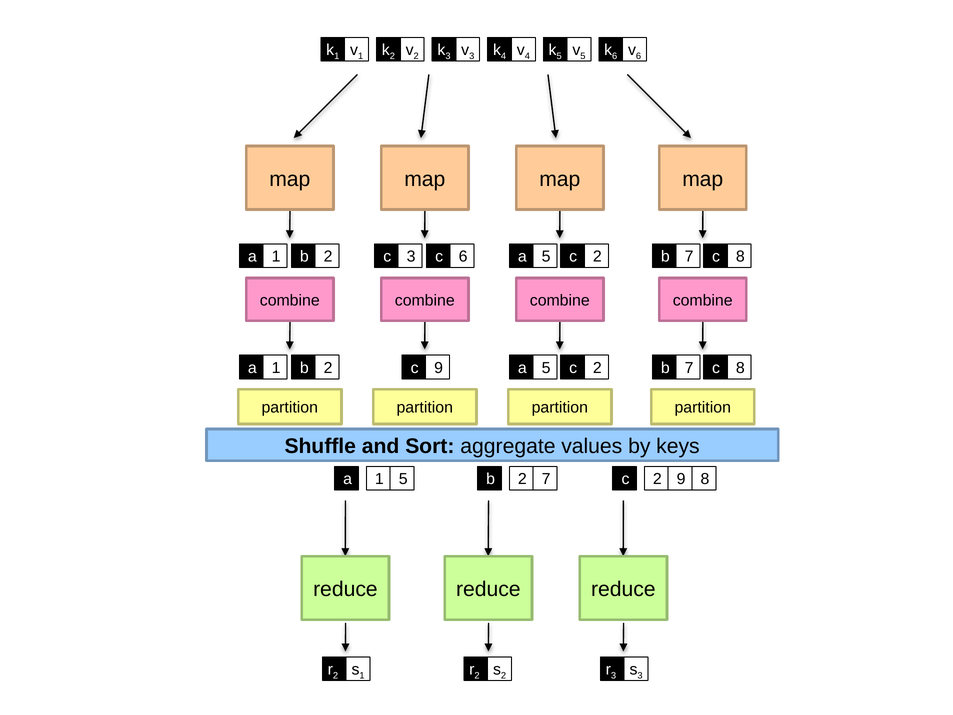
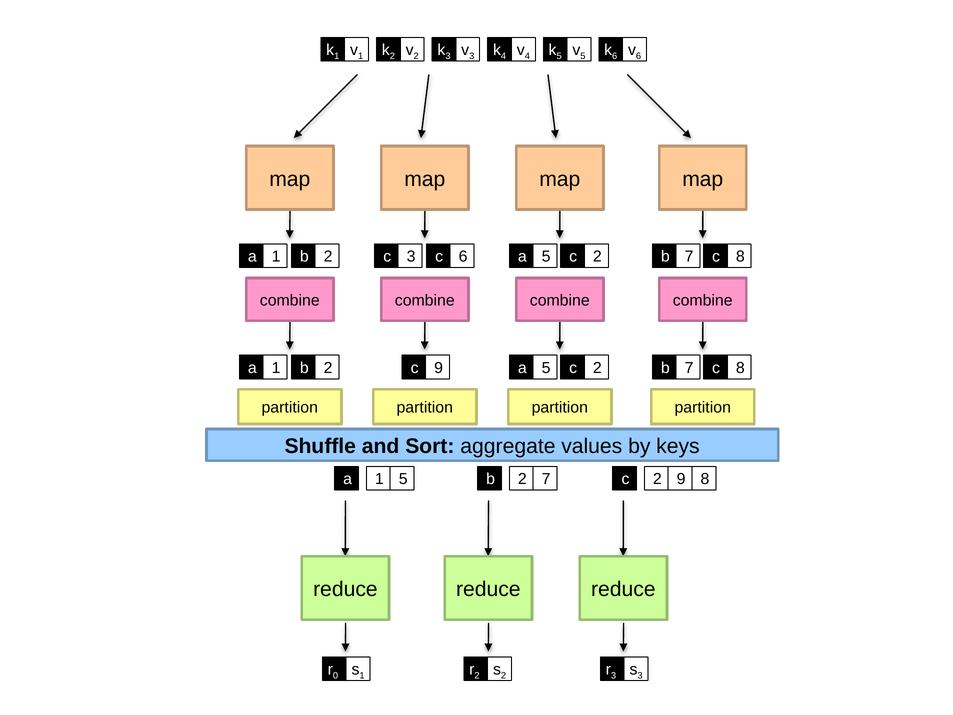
2 at (336, 676): 2 -> 0
